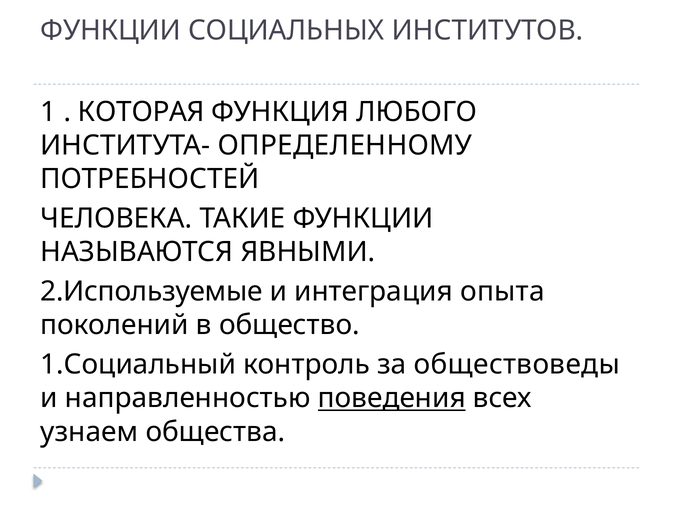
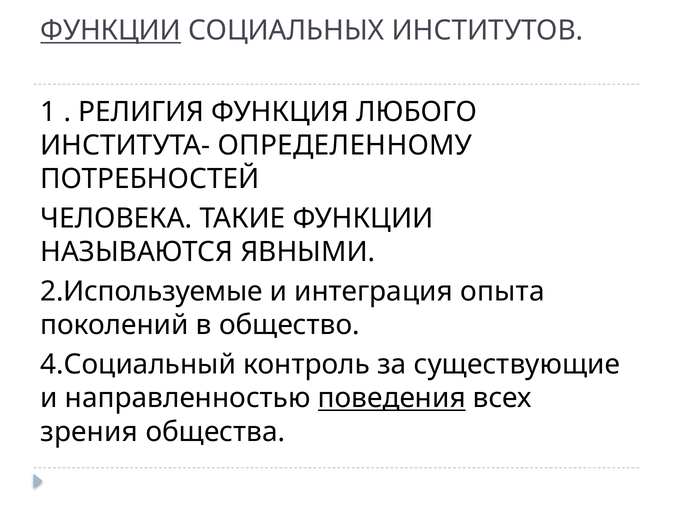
ФУНКЦИИ at (111, 31) underline: none -> present
КОТОРАЯ: КОТОРАЯ -> РЕЛИГИЯ
1.Социальный: 1.Социальный -> 4.Социальный
обществоведы: обществоведы -> существующие
узнаем: узнаем -> зрения
